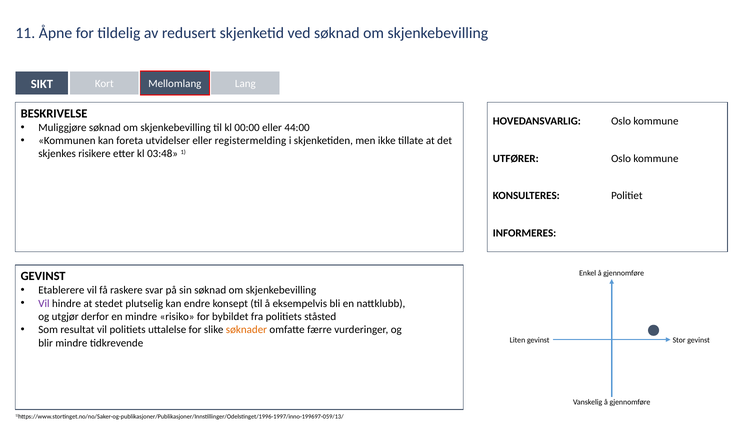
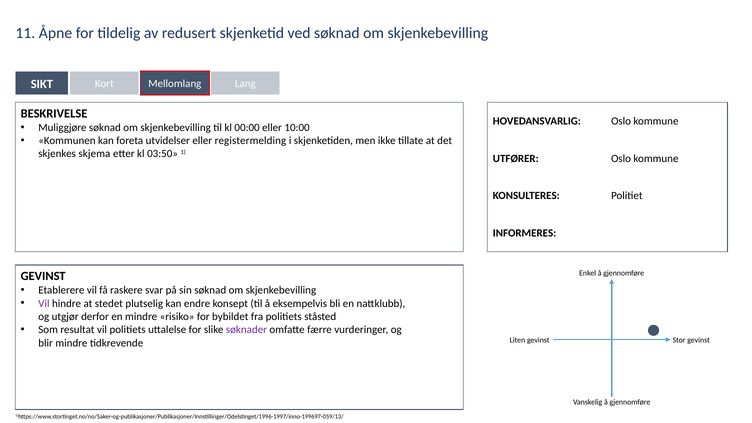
44:00: 44:00 -> 10:00
risikere: risikere -> skjema
03:48: 03:48 -> 03:50
søknader colour: orange -> purple
